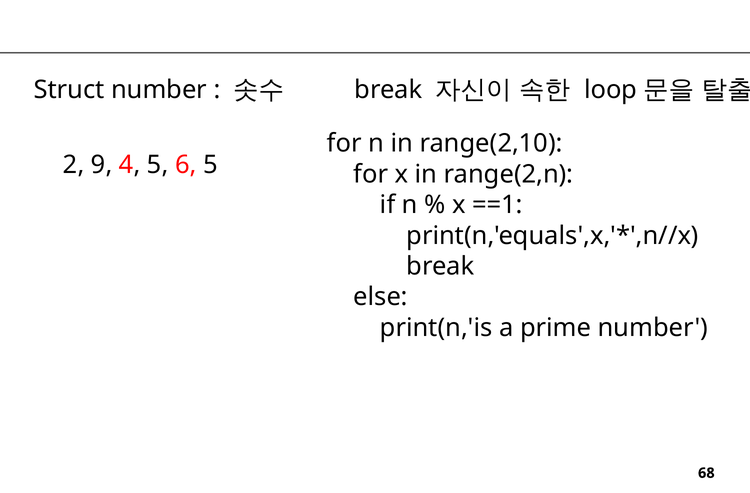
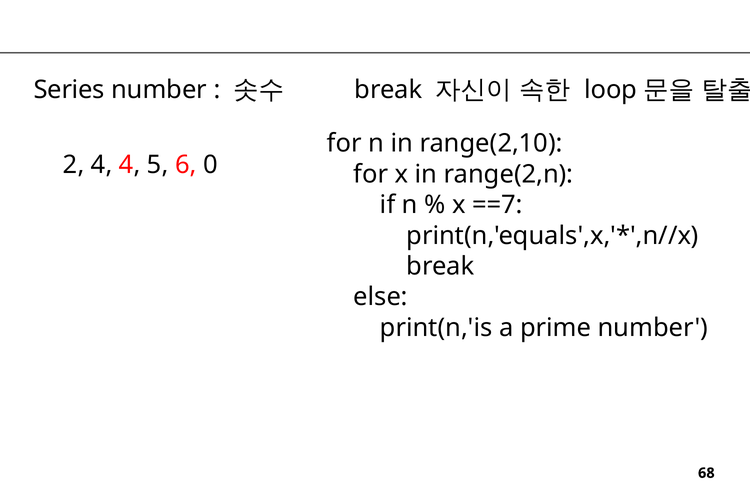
Struct: Struct -> Series
2 9: 9 -> 4
6 5: 5 -> 0
==1: ==1 -> ==7
